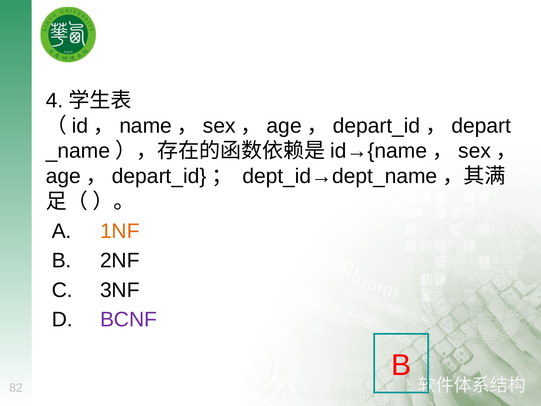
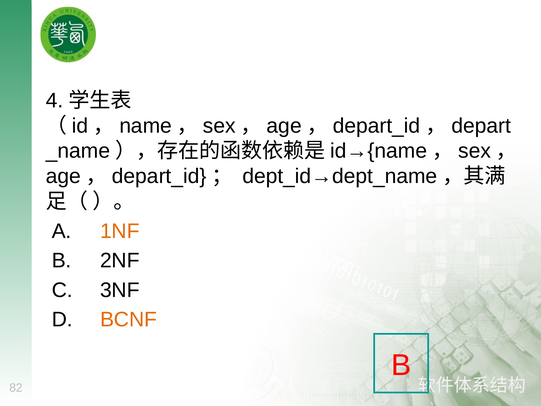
BCNF colour: purple -> orange
